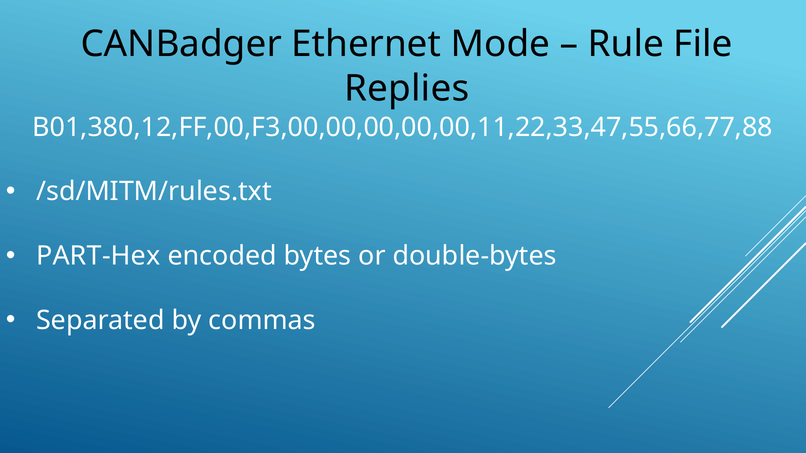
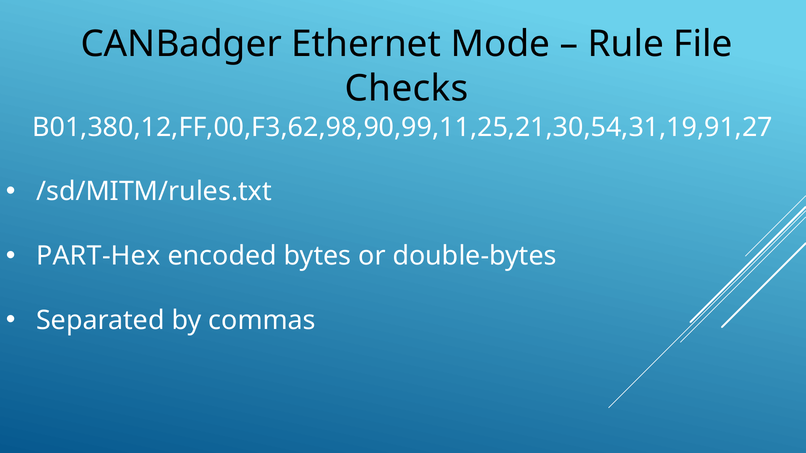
Replies: Replies -> Checks
B01,380,12,FF,00,F3,00,00,00,00,00,11,22,33,47,55,66,77,88: B01,380,12,FF,00,F3,00,00,00,00,00,11,22,33,47,55,66,77,88 -> B01,380,12,FF,00,F3,62,98,90,99,11,25,21,30,54,31,19,91,27
